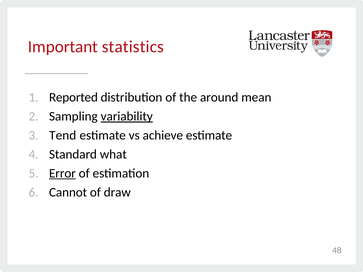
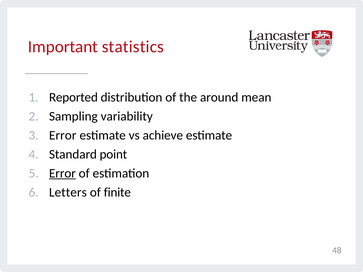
variability underline: present -> none
Tend at (63, 135): Tend -> Error
what: what -> point
Cannot: Cannot -> Letters
draw: draw -> finite
